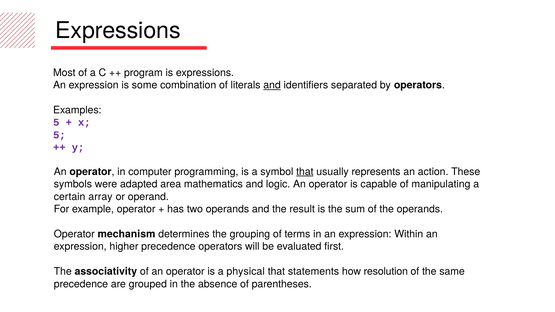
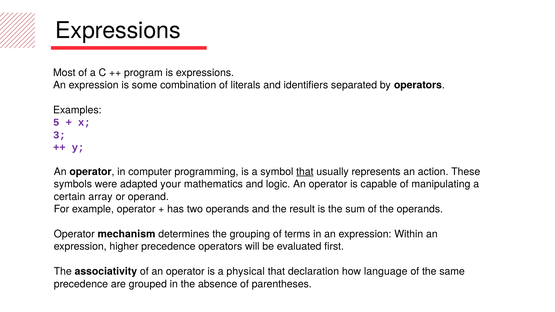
and at (272, 85) underline: present -> none
5 at (59, 135): 5 -> 3
area: area -> your
statements: statements -> declaration
resolution: resolution -> language
